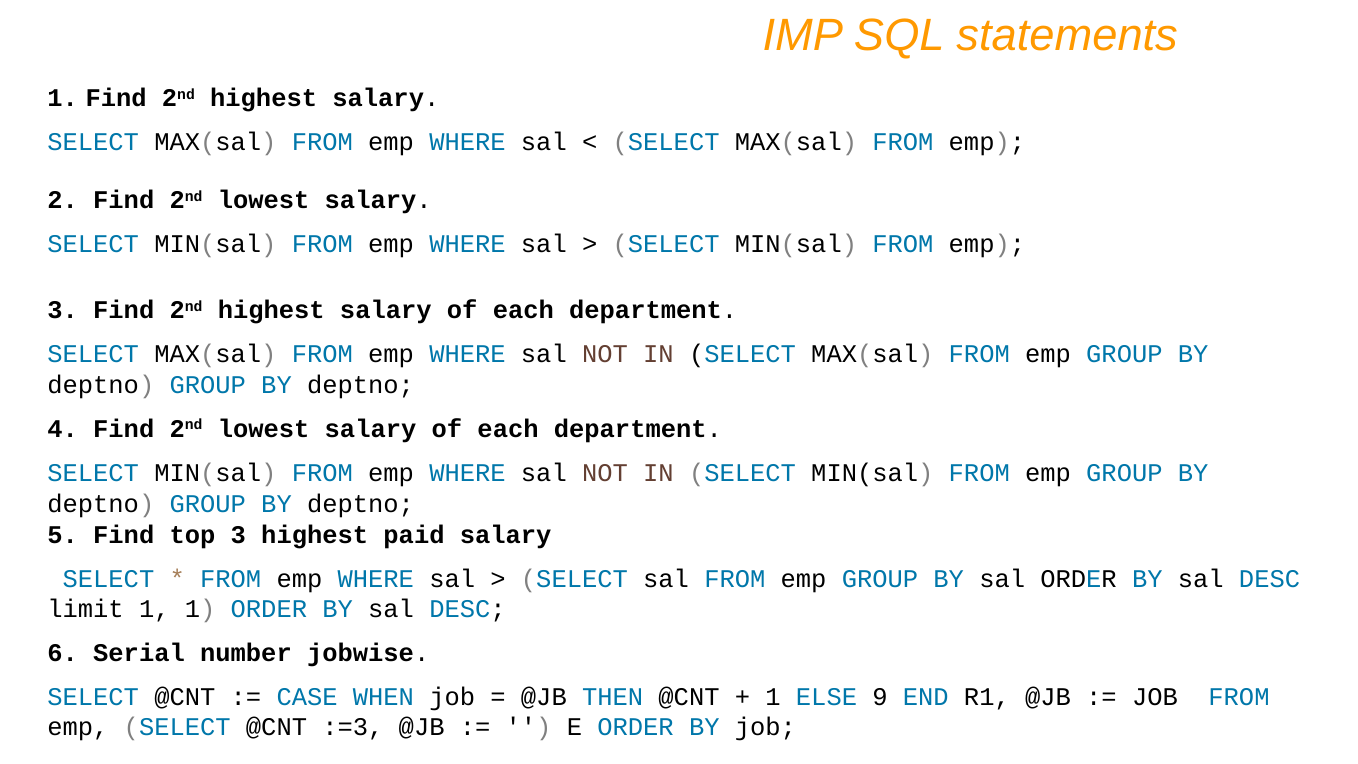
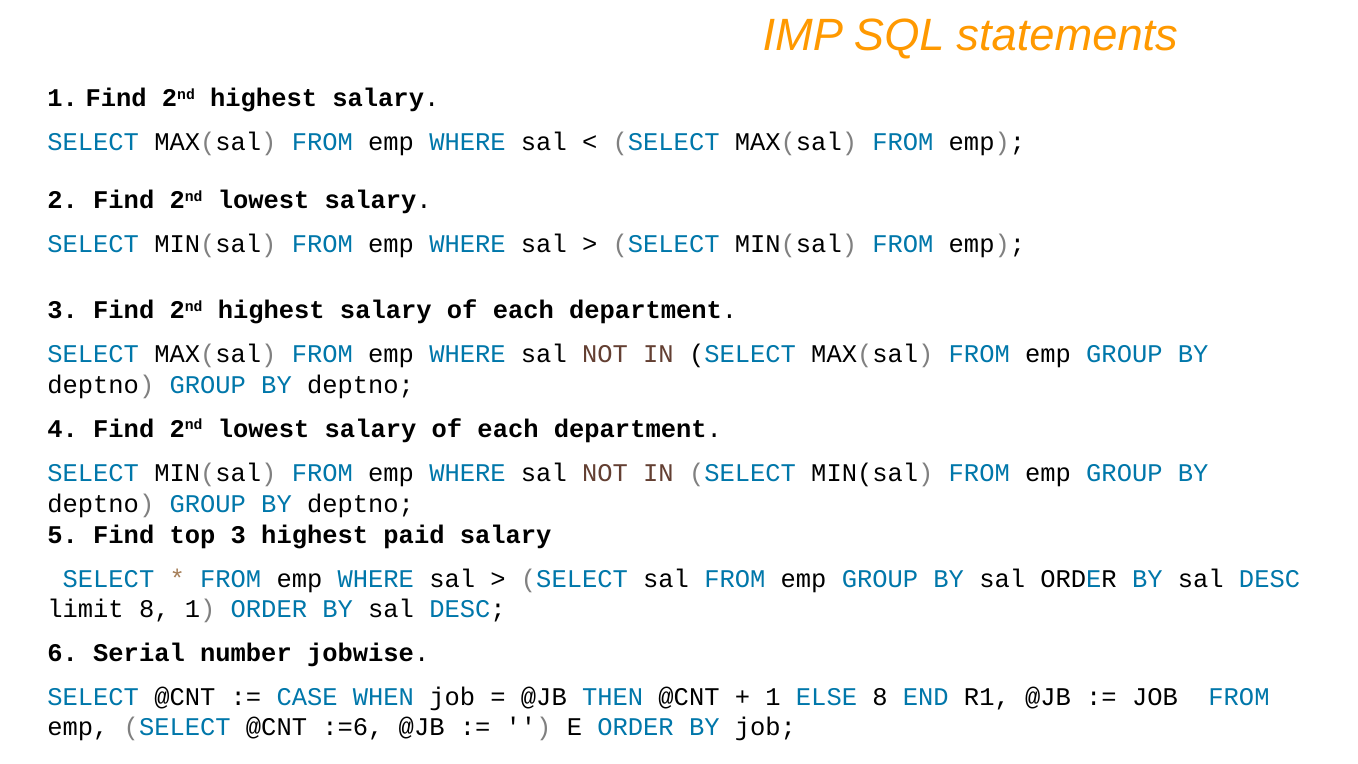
limit 1: 1 -> 8
ELSE 9: 9 -> 8
:=3: :=3 -> :=6
